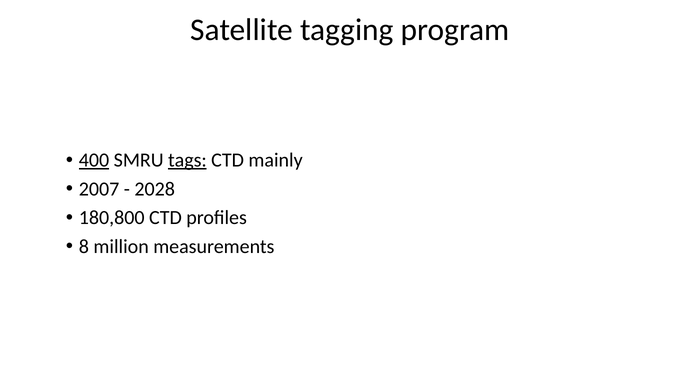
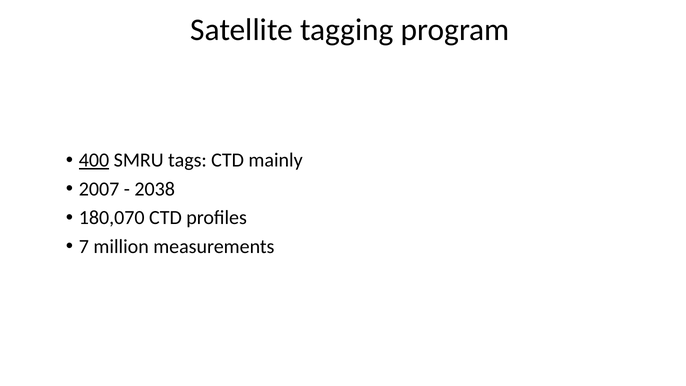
tags underline: present -> none
2028: 2028 -> 2038
180,800: 180,800 -> 180,070
8: 8 -> 7
